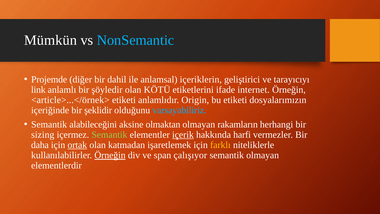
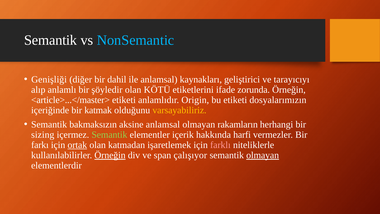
Mümkün at (50, 40): Mümkün -> Semantik
Projemde: Projemde -> Genişliği
içeriklerin: içeriklerin -> kaynakları
link: link -> alıp
internet: internet -> zorunda
<article>...</örnek>: <article>...</örnek> -> <article>...</master>
şeklidir: şeklidir -> katmak
varsayabiliriz colour: light blue -> yellow
alabileceğini: alabileceğini -> bakmaksızın
aksine olmaktan: olmaktan -> anlamsal
içerik underline: present -> none
daha: daha -> farkı
farklı colour: yellow -> pink
olmayan at (263, 155) underline: none -> present
